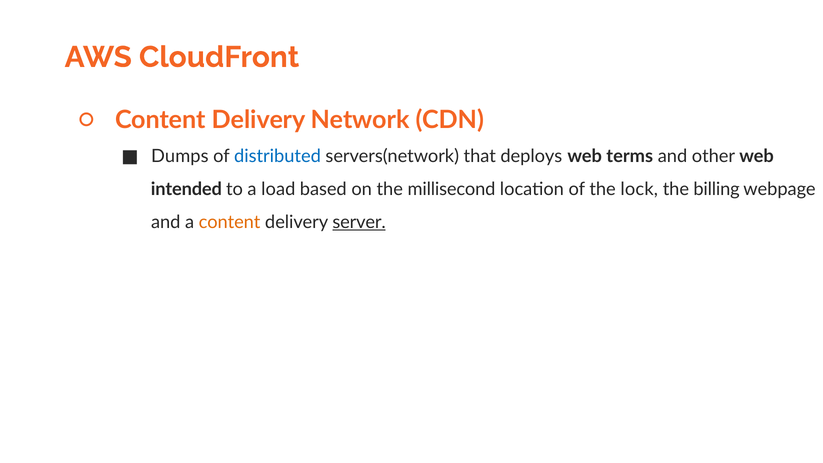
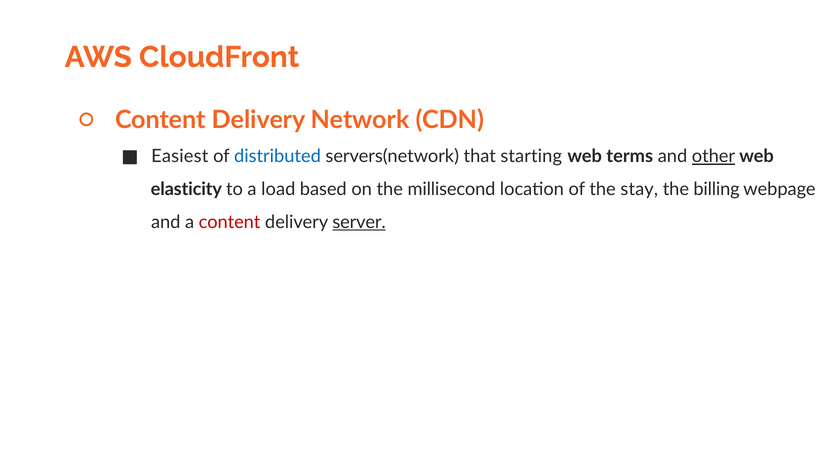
Dumps: Dumps -> Easiest
deploys: deploys -> starting
other underline: none -> present
intended: intended -> elasticity
lock: lock -> stay
content at (230, 222) colour: orange -> red
